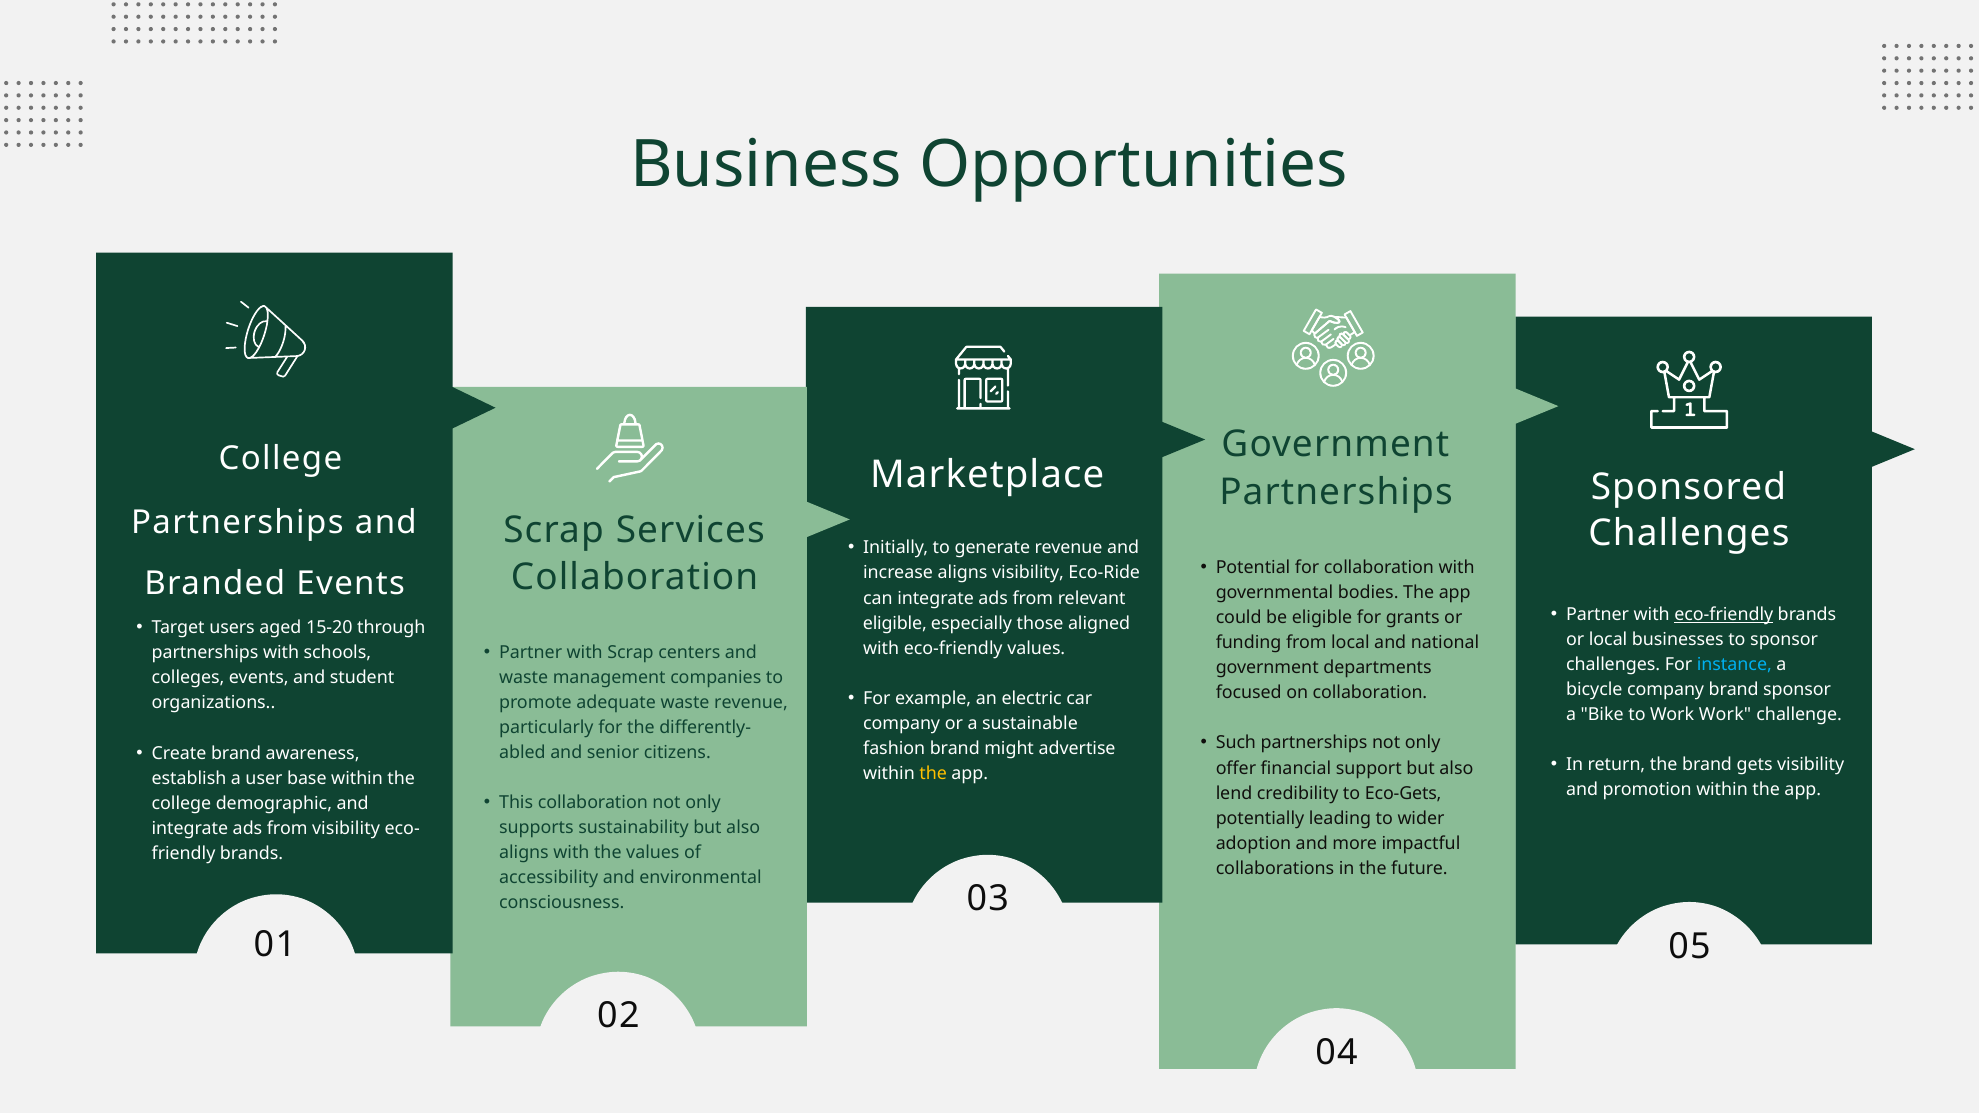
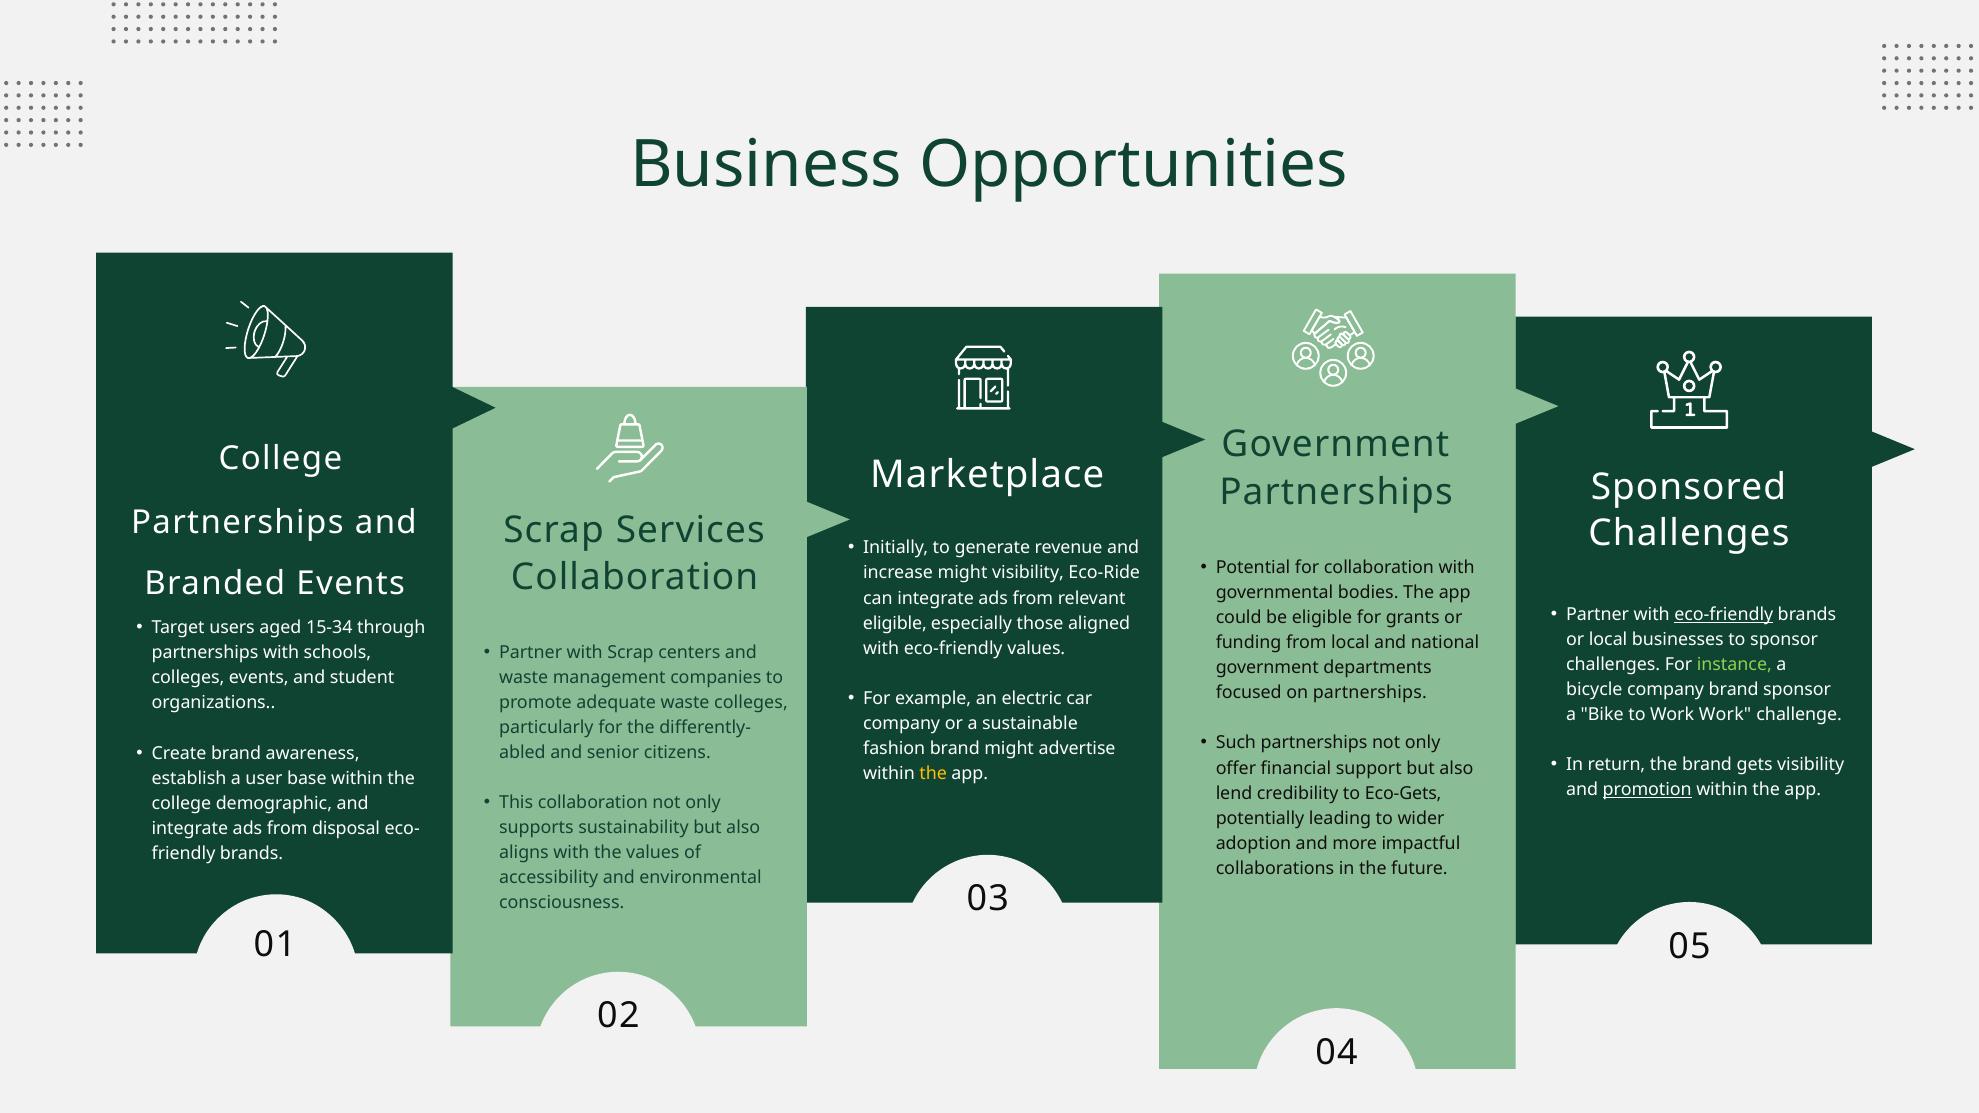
increase aligns: aligns -> might
15-20: 15-20 -> 15-34
instance colour: light blue -> light green
on collaboration: collaboration -> partnerships
waste revenue: revenue -> colleges
promotion underline: none -> present
from visibility: visibility -> disposal
